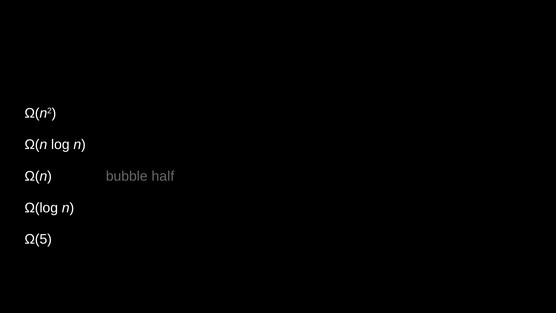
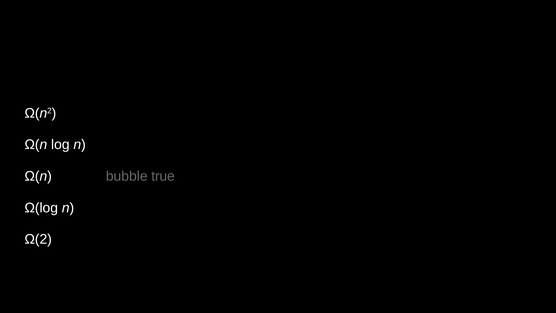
half: half -> true
Ω(5: Ω(5 -> Ω(2
